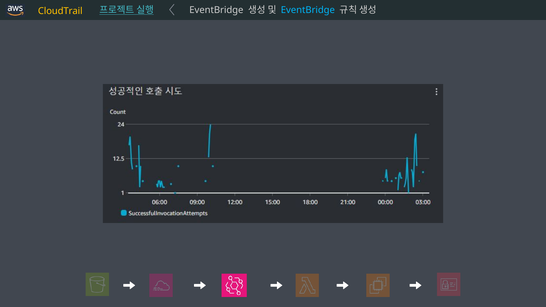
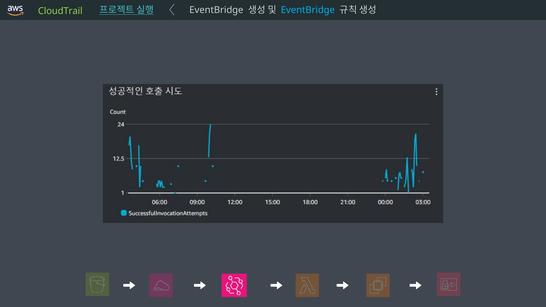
CloudTrail colour: yellow -> light green
